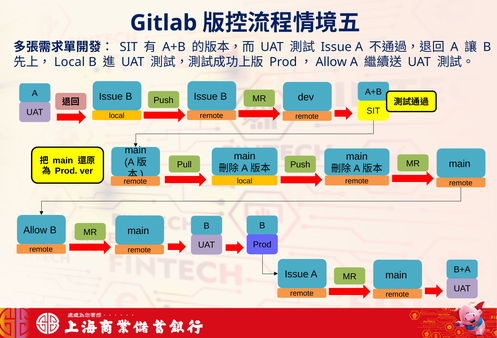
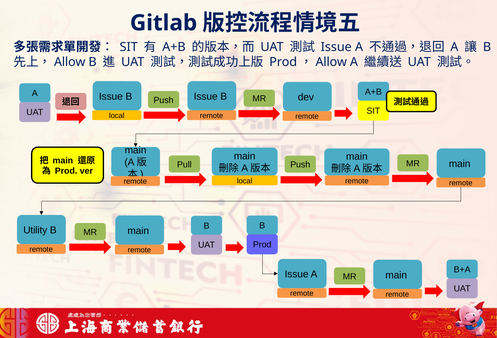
Local at (70, 62): Local -> Allow
Allow at (35, 230): Allow -> Utility
